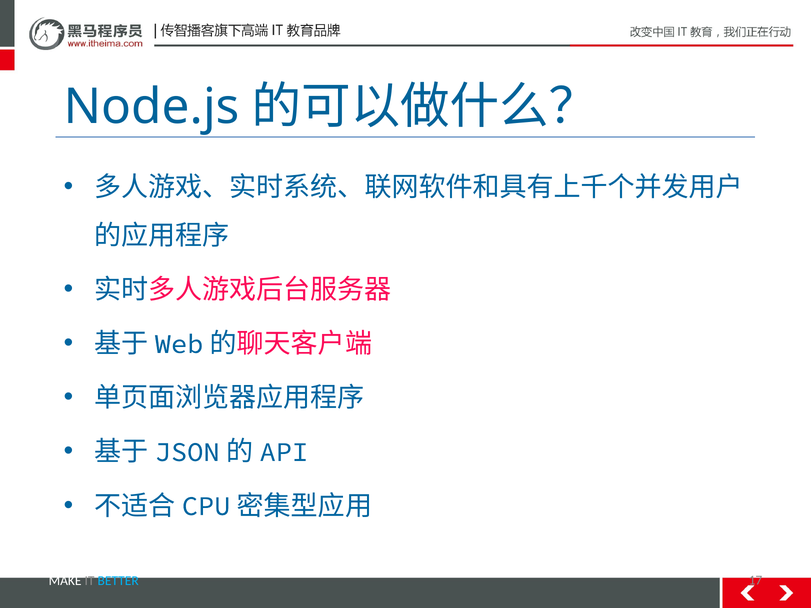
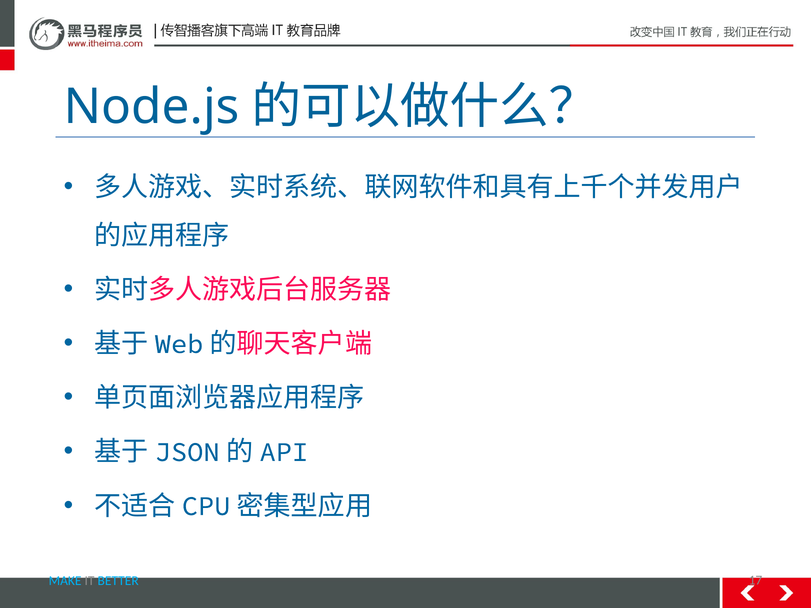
MAKE colour: white -> light blue
